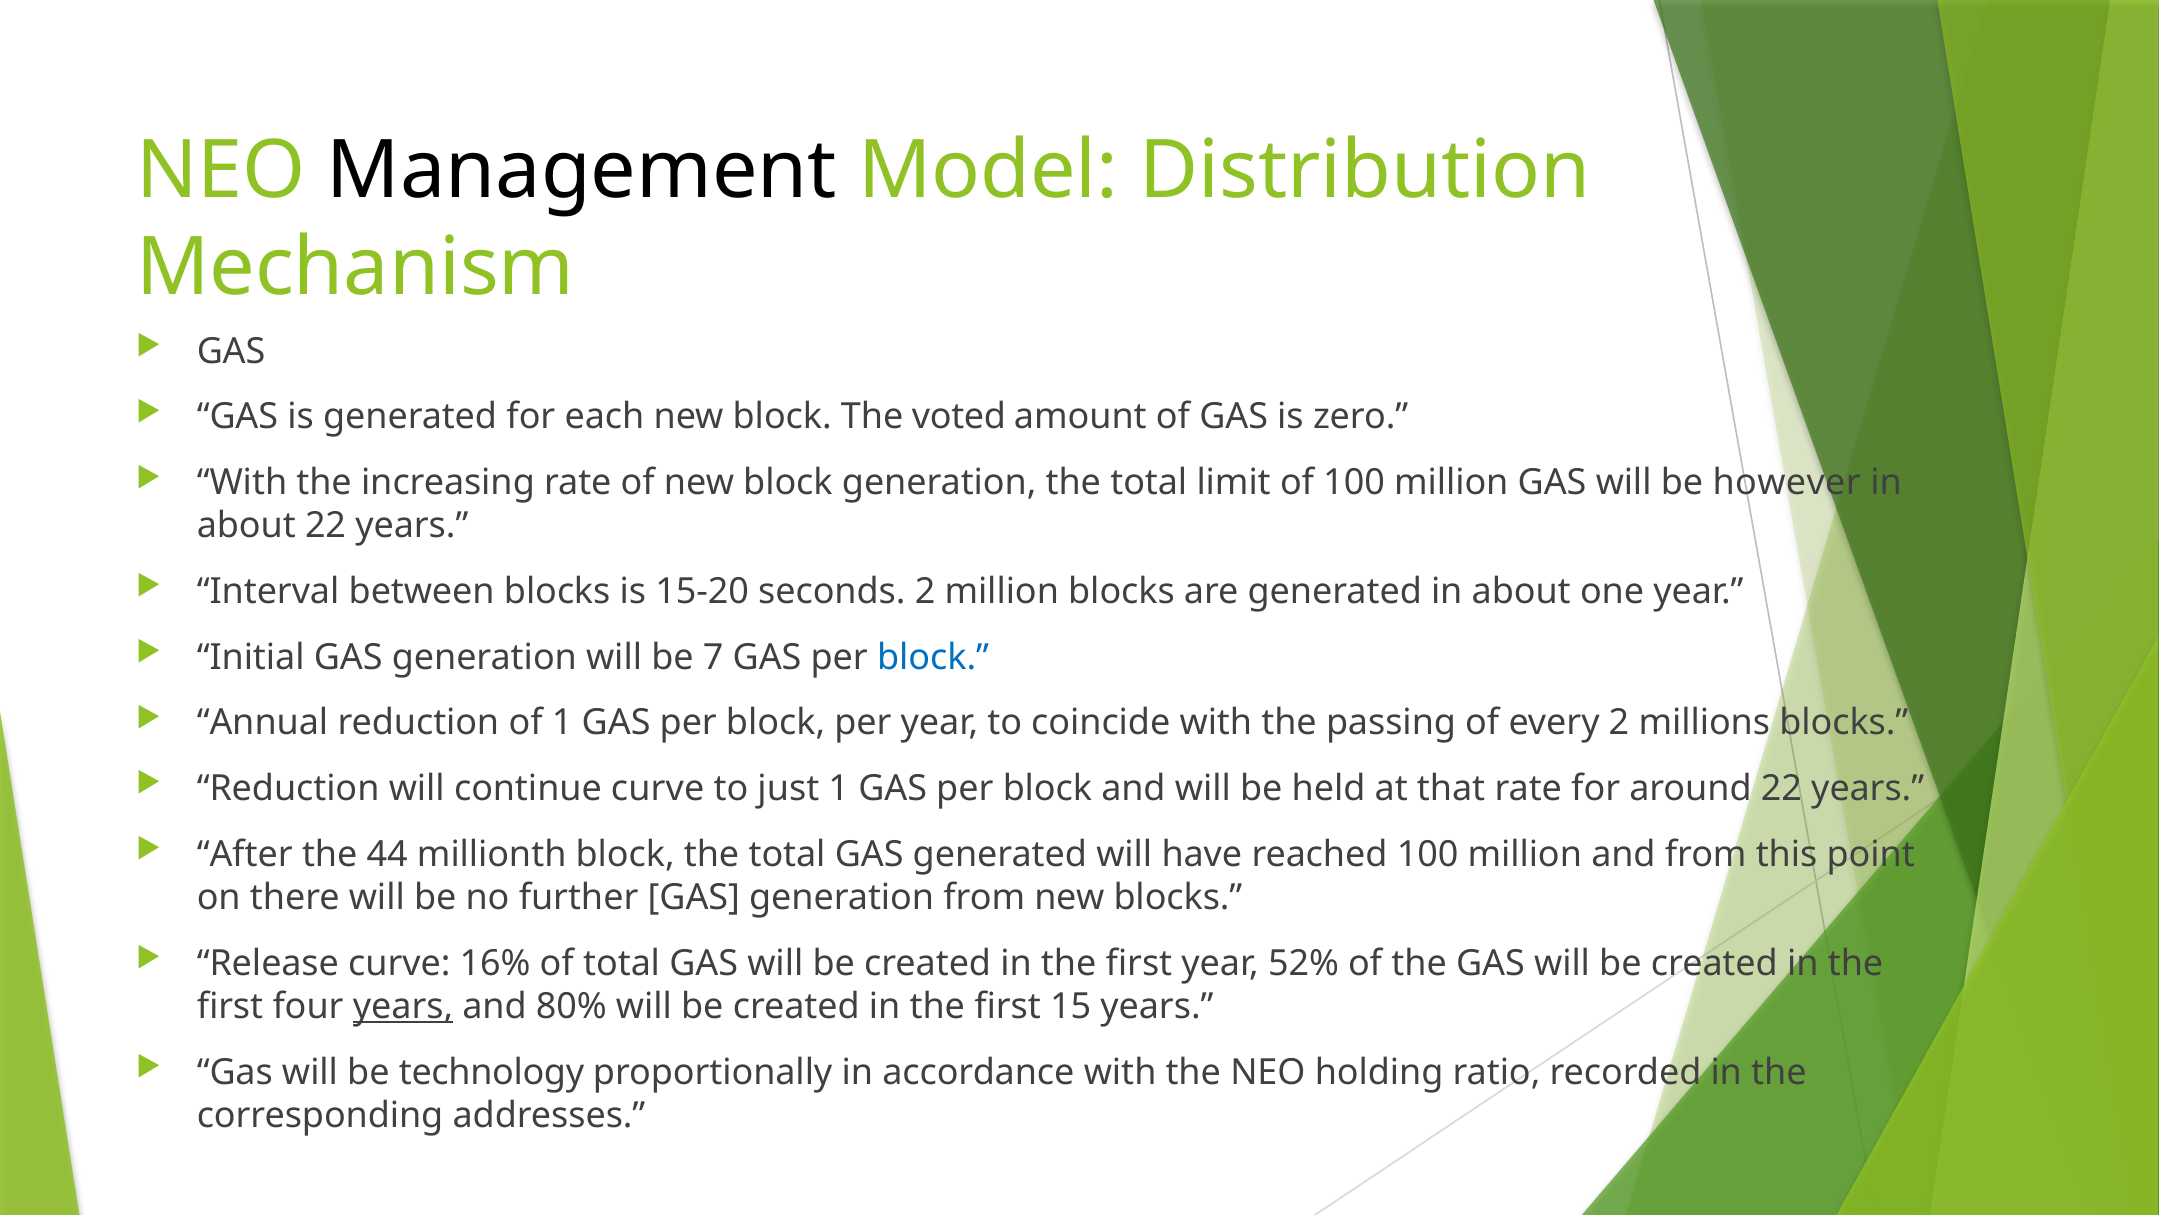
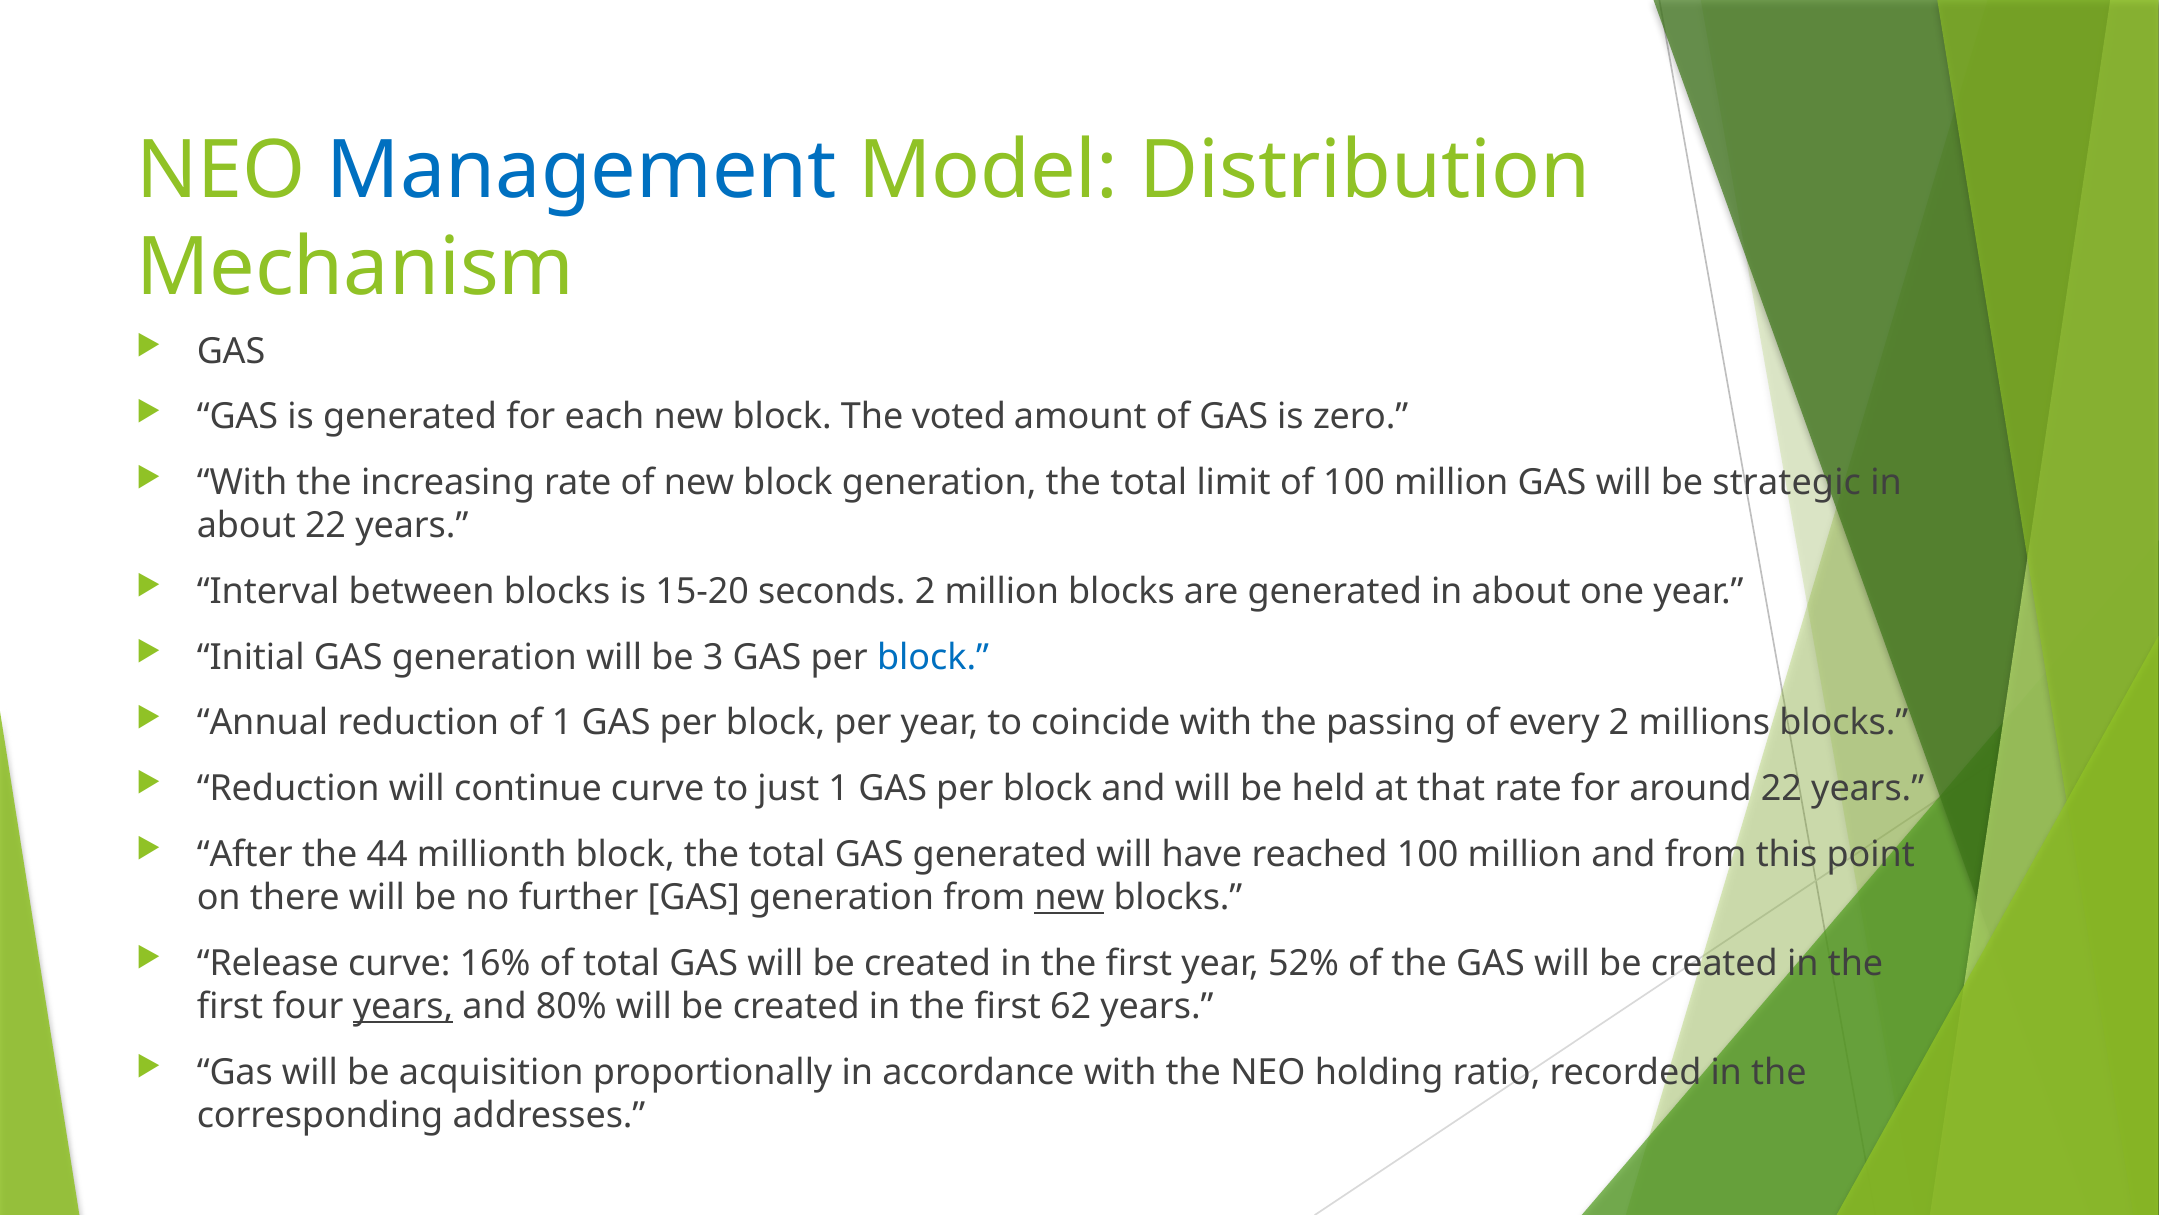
Management colour: black -> blue
however: however -> strategic
7: 7 -> 3
new at (1069, 897) underline: none -> present
15: 15 -> 62
technology: technology -> acquisition
